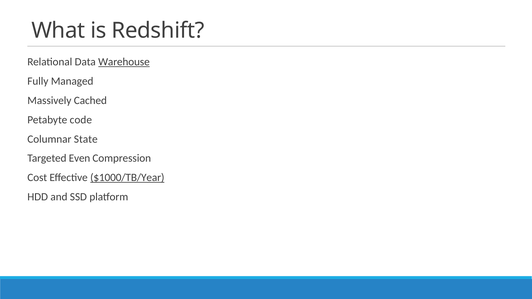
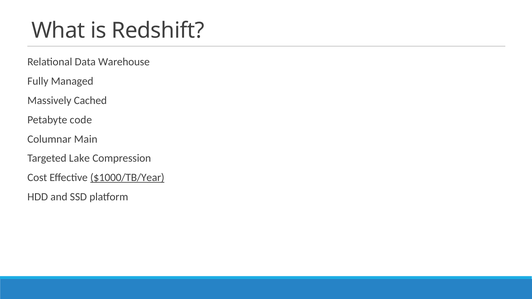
Warehouse underline: present -> none
State: State -> Main
Even: Even -> Lake
